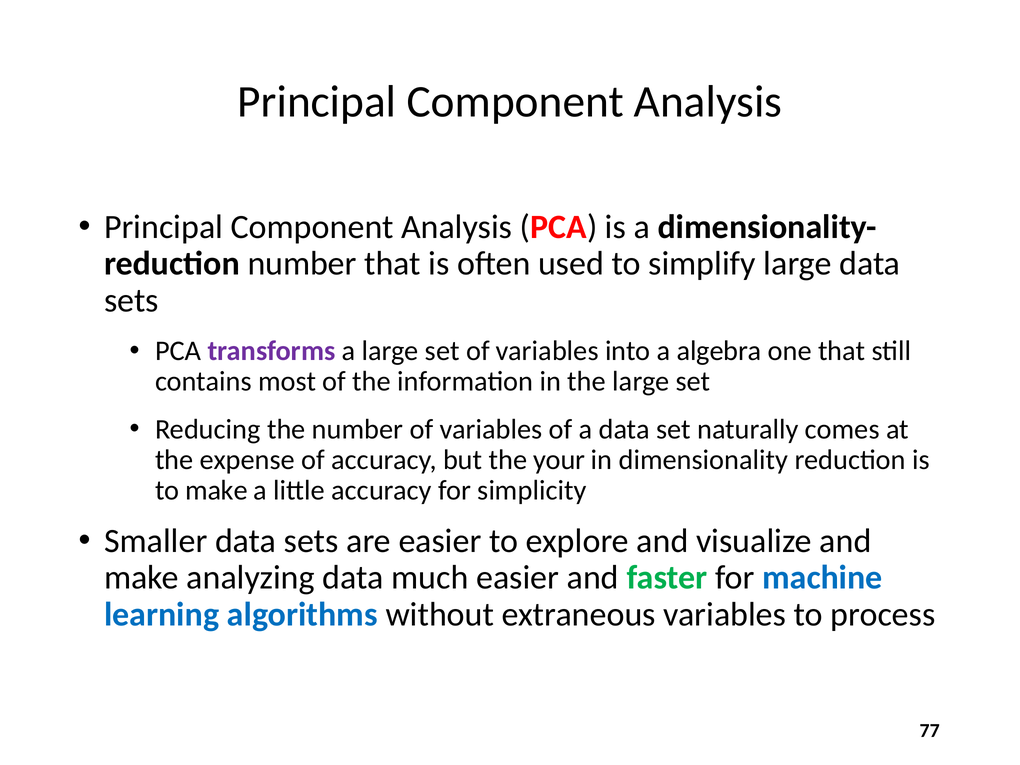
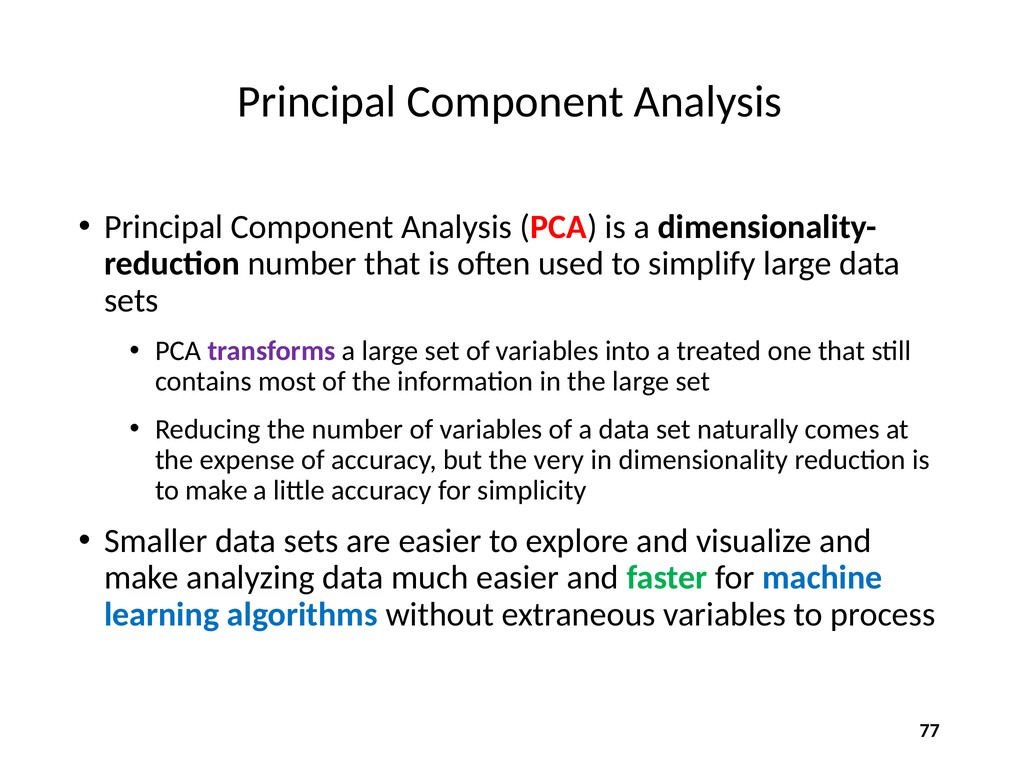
algebra: algebra -> treated
your: your -> very
